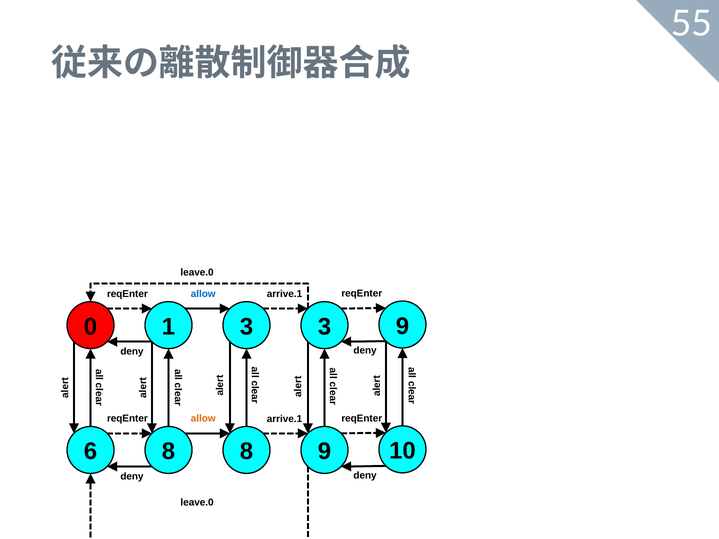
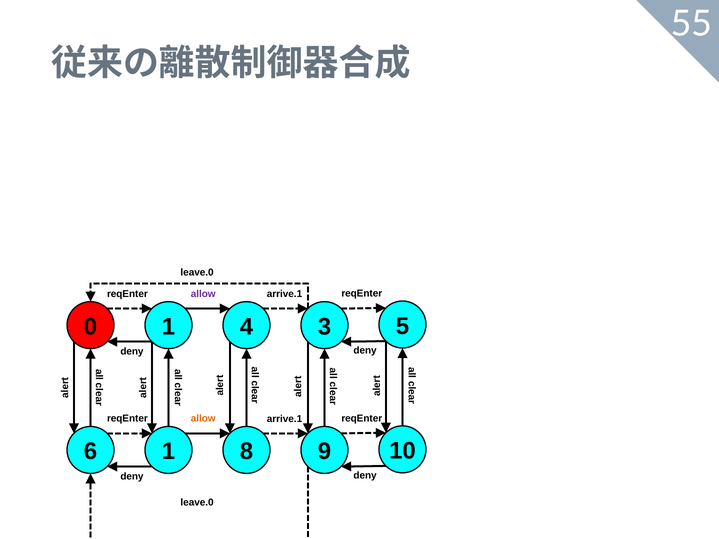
allow at (203, 294) colour: blue -> purple
1 3: 3 -> 4
3 9: 9 -> 5
6 8: 8 -> 1
